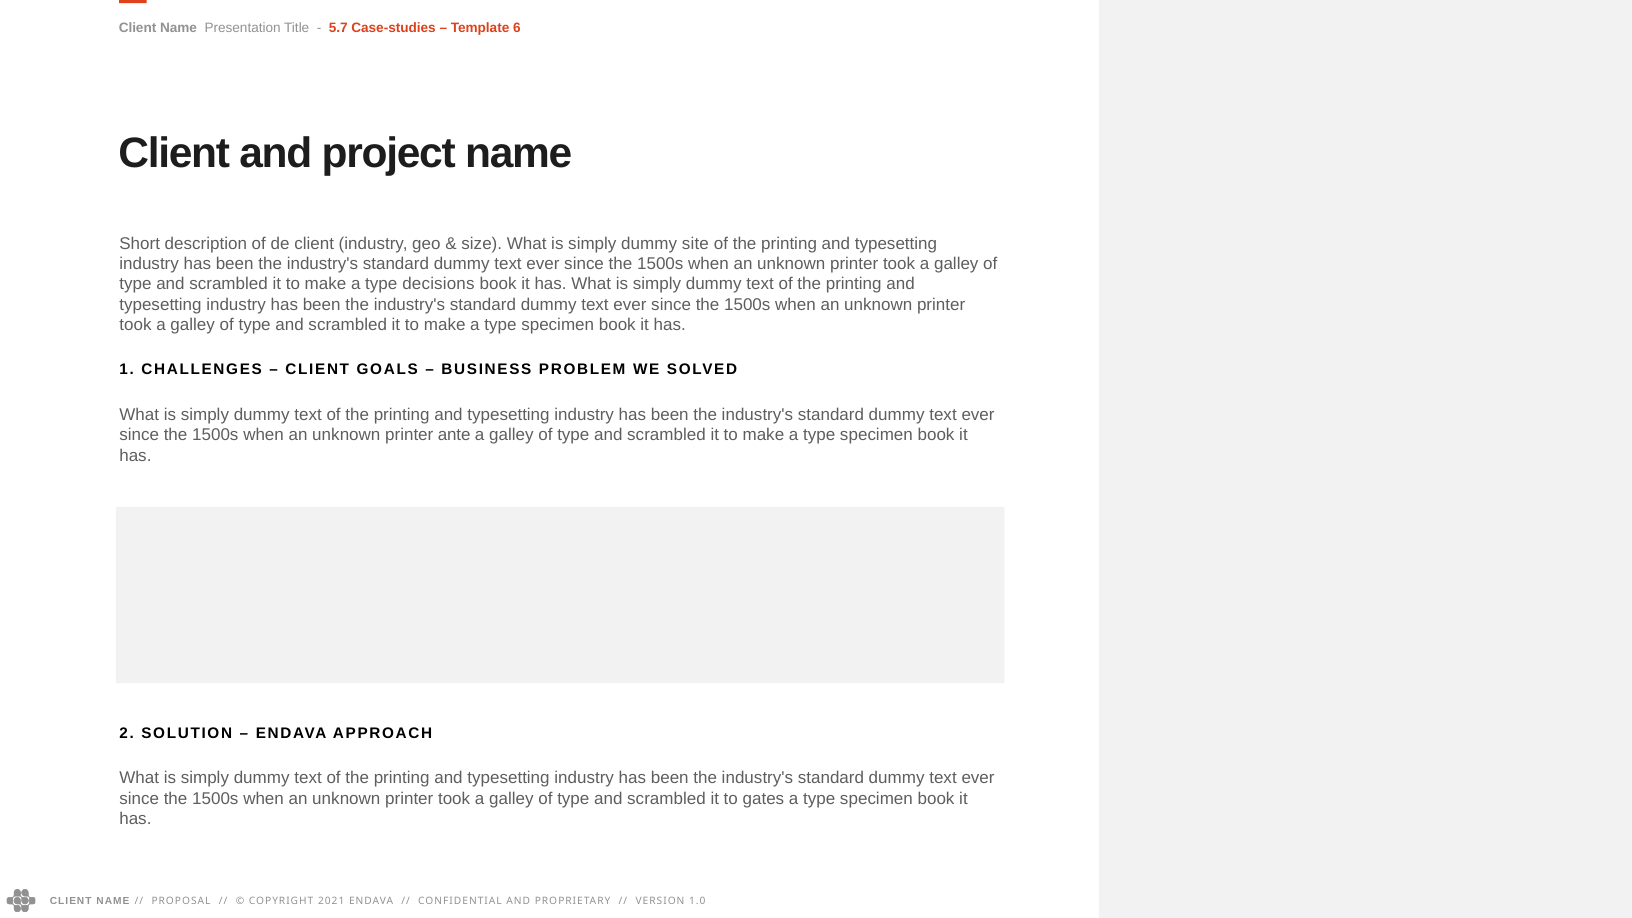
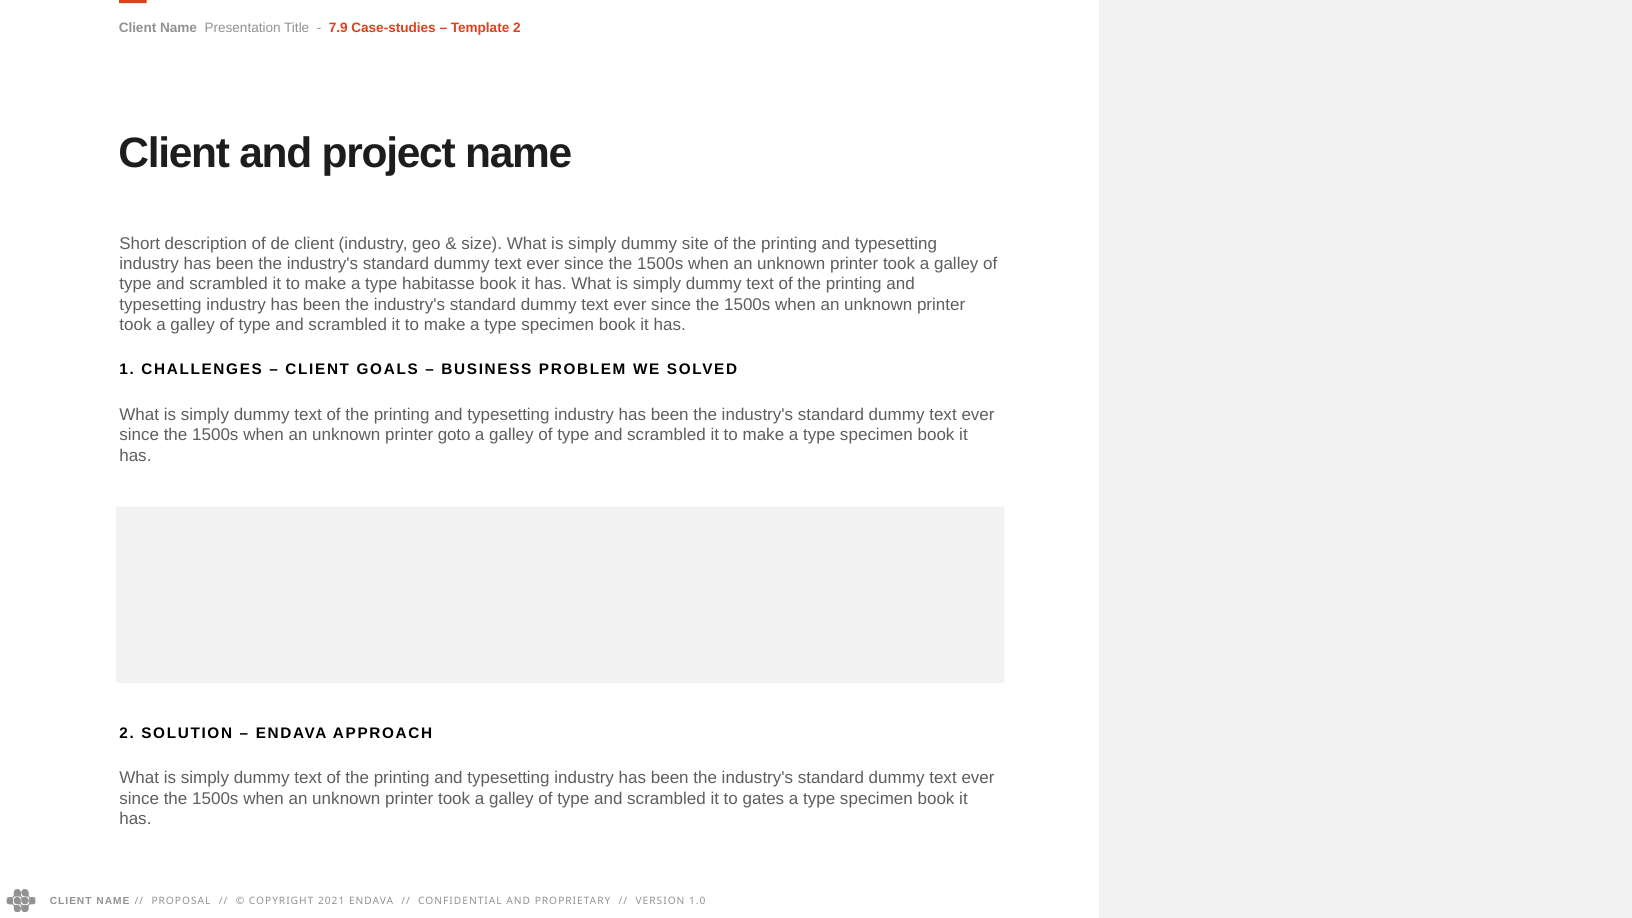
5.7: 5.7 -> 7.9
Template 6: 6 -> 2
decisions: decisions -> habitasse
ante: ante -> goto
